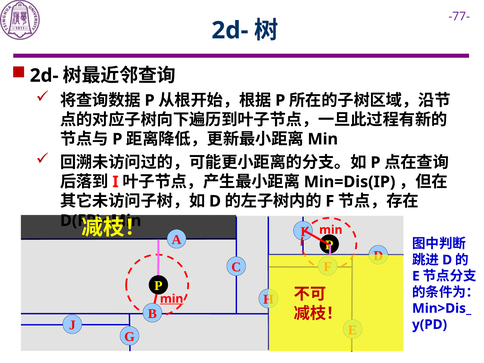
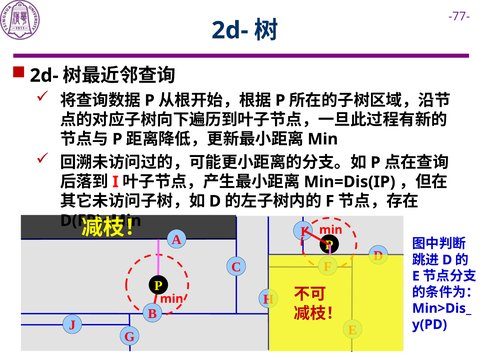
min at (172, 299) underline: present -> none
